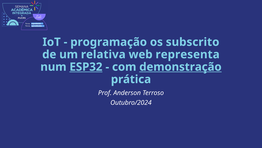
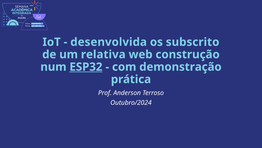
programação: programação -> desenvolvida
representa: representa -> construção
demonstração underline: present -> none
